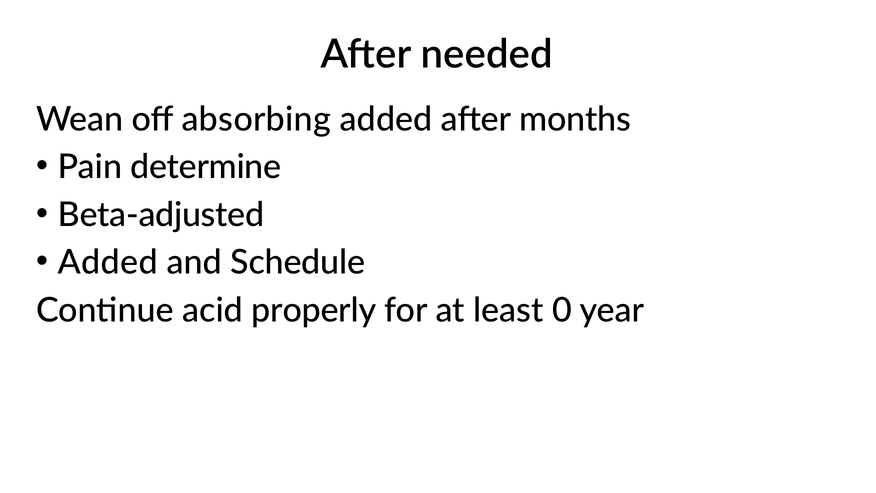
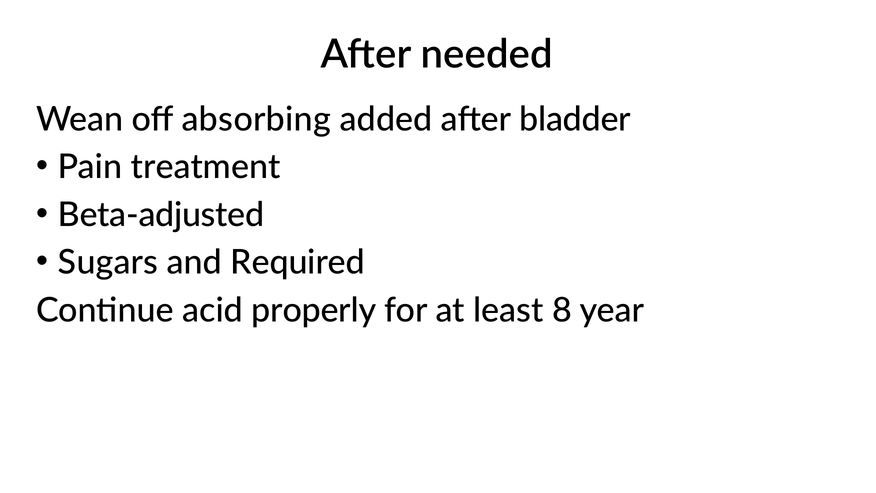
months: months -> bladder
determine: determine -> treatment
Added at (108, 262): Added -> Sugars
Schedule: Schedule -> Required
0: 0 -> 8
